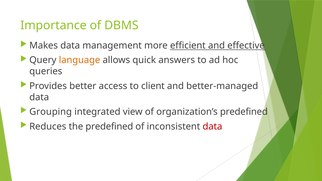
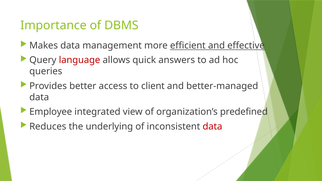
language colour: orange -> red
Grouping: Grouping -> Employee
the predefined: predefined -> underlying
